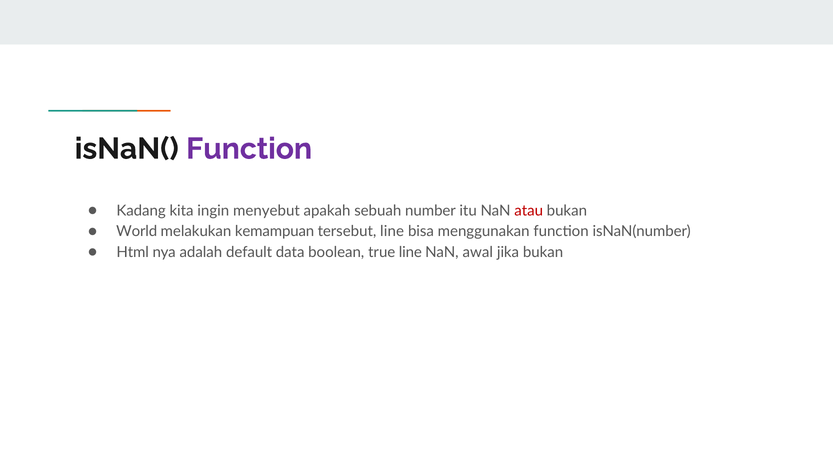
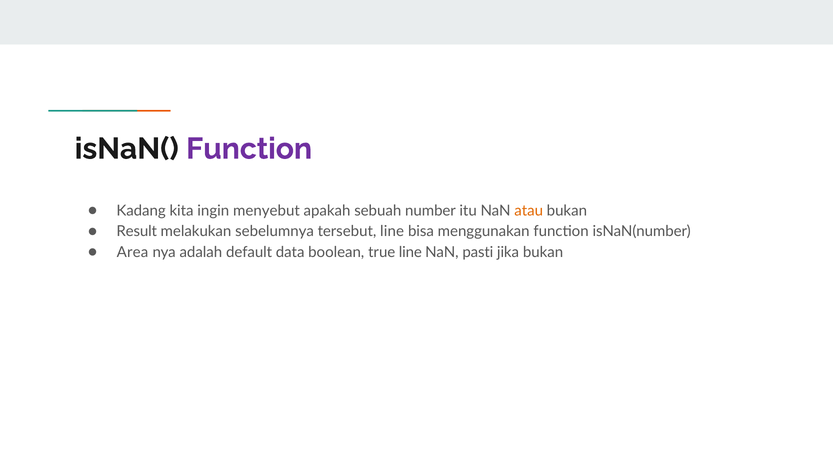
atau colour: red -> orange
World: World -> Result
kemampuan: kemampuan -> sebelumnya
Html: Html -> Area
awal: awal -> pasti
